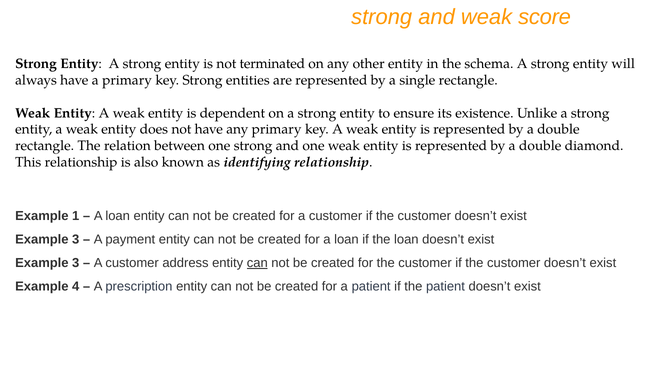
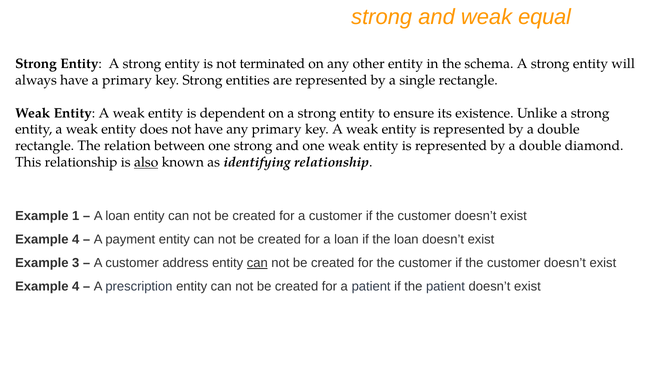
score: score -> equal
also underline: none -> present
3 at (76, 240): 3 -> 4
